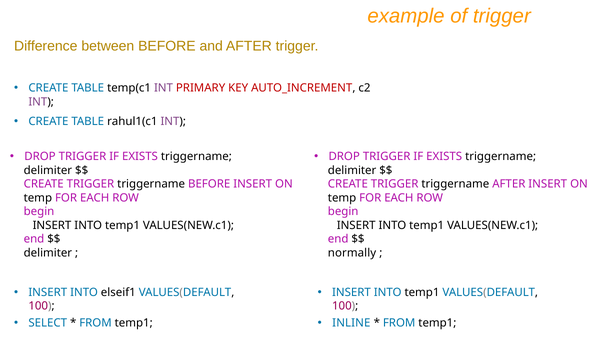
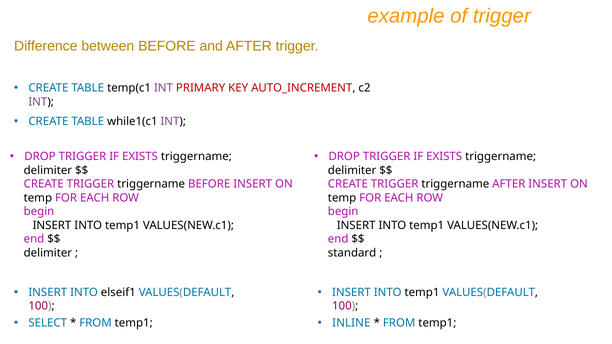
rahul1(c1: rahul1(c1 -> while1(c1
normally: normally -> standard
